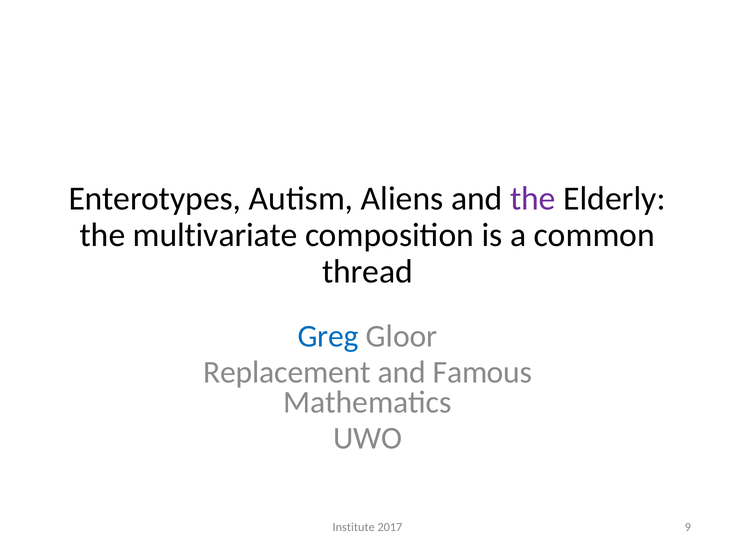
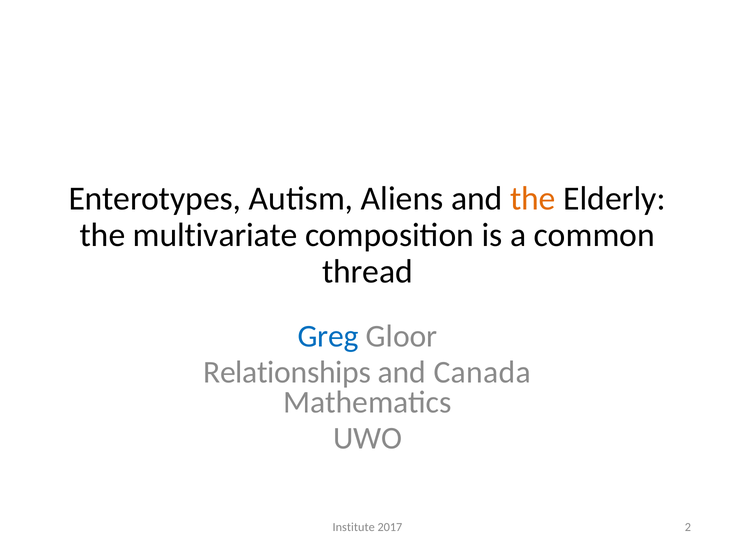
the at (533, 198) colour: purple -> orange
Replacement: Replacement -> Relationships
Famous: Famous -> Canada
9: 9 -> 2
